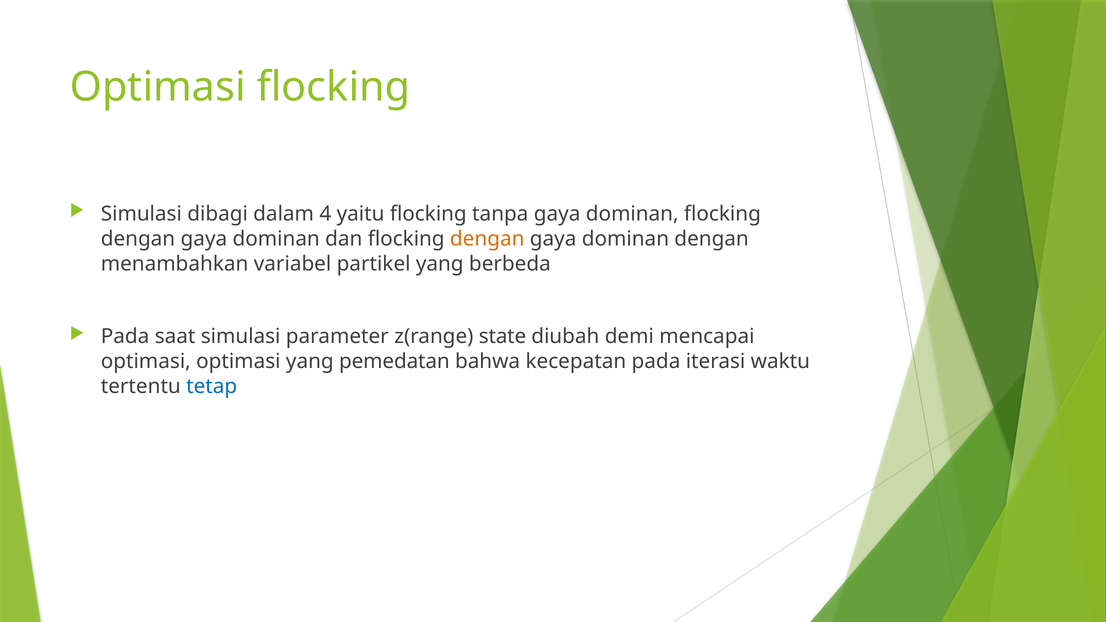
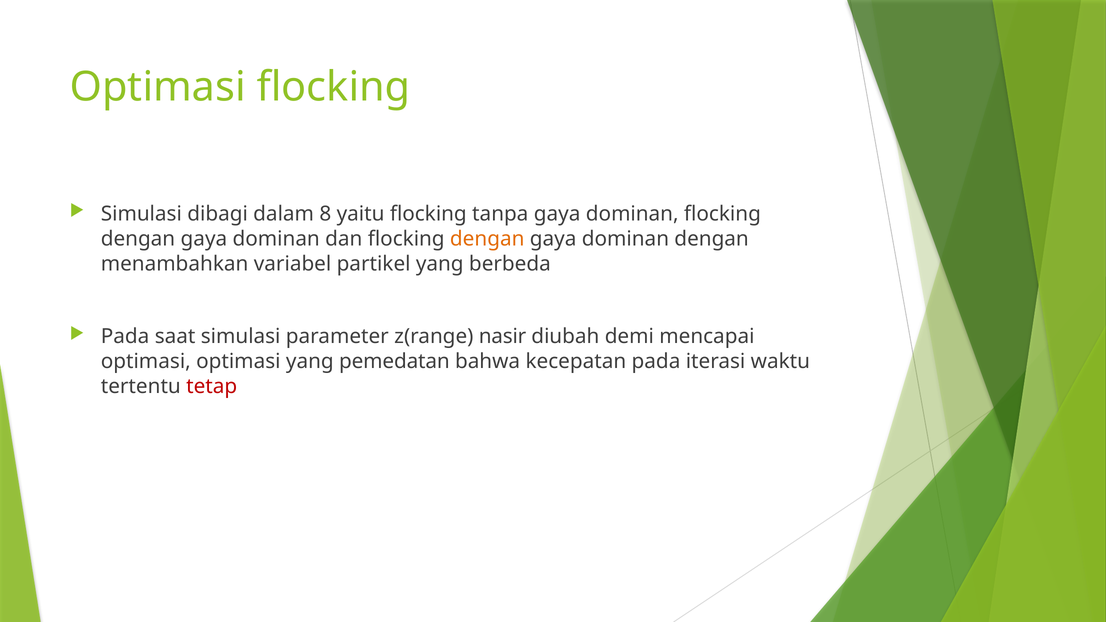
4: 4 -> 8
state: state -> nasir
tetap colour: blue -> red
